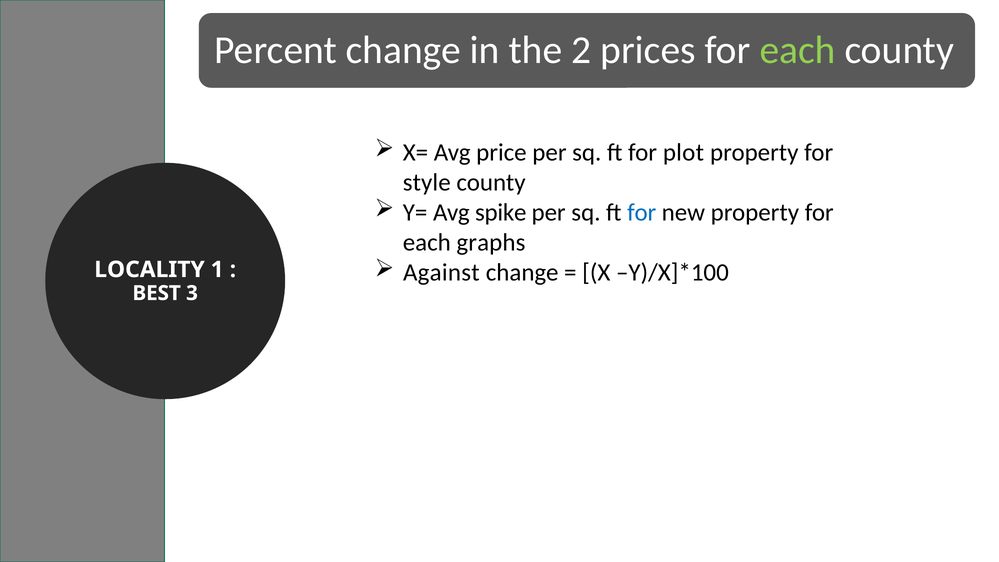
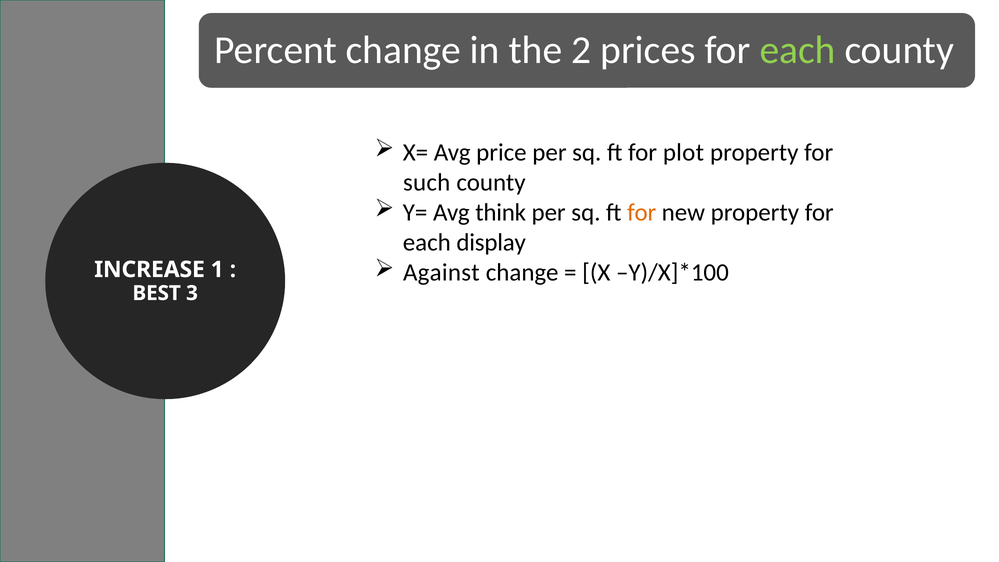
style: style -> such
spike: spike -> think
for at (642, 212) colour: blue -> orange
graphs: graphs -> display
LOCALITY: LOCALITY -> INCREASE
